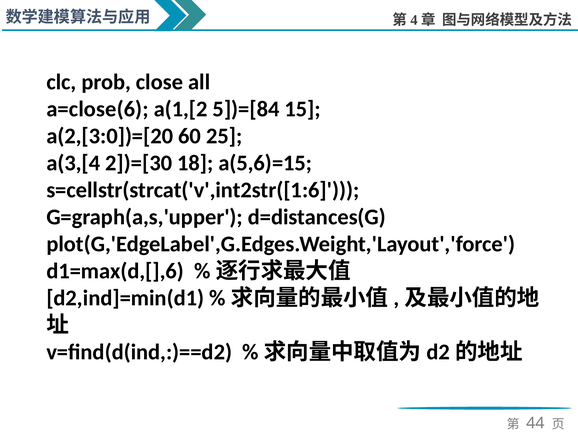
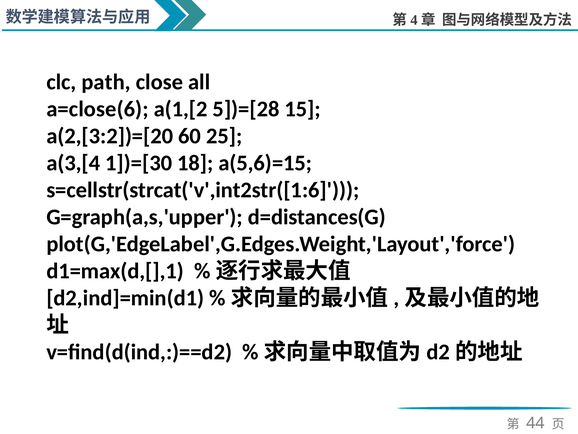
prob: prob -> path
5])=[84: 5])=[84 -> 5])=[28
a(2,[3:0])=[20: a(2,[3:0])=[20 -> a(2,[3:2])=[20
2])=[30: 2])=[30 -> 1])=[30
d1=max(d,[],6: d1=max(d,[],6 -> d1=max(d,[],1
